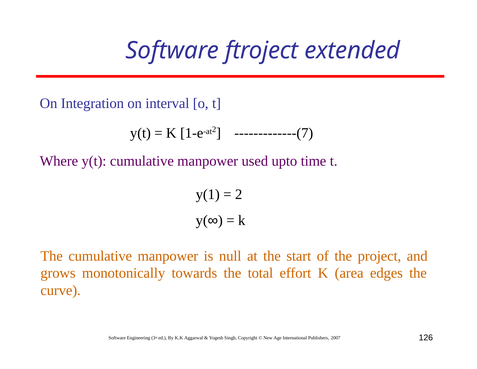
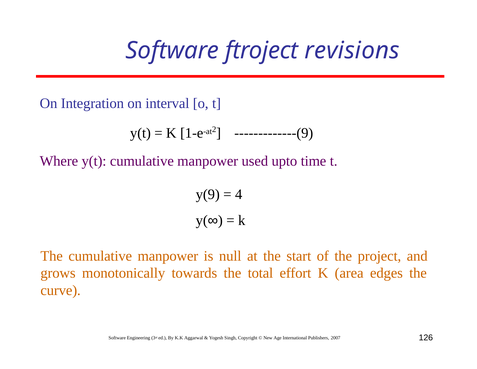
extended: extended -> revisions
-------------(7: -------------(7 -> -------------(9
y(1: y(1 -> y(9
2 at (239, 194): 2 -> 4
